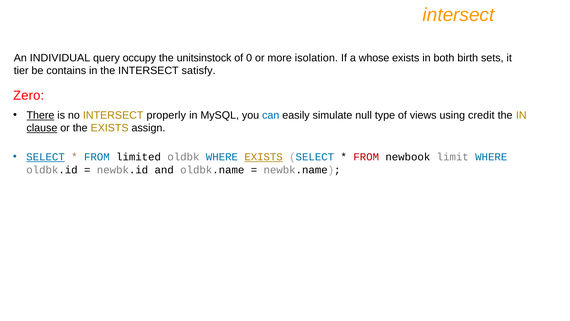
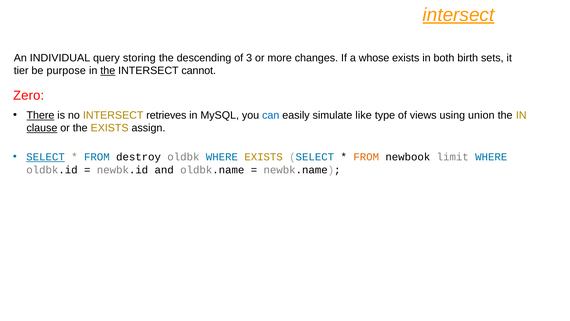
intersect at (459, 15) underline: none -> present
occupy: occupy -> storing
unitsinstock: unitsinstock -> descending
0: 0 -> 3
isolation: isolation -> changes
contains: contains -> purpose
the at (108, 71) underline: none -> present
satisfy: satisfy -> cannot
properly: properly -> retrieves
null: null -> like
credit: credit -> union
limited: limited -> destroy
EXISTS at (264, 157) underline: present -> none
FROM at (366, 157) colour: red -> orange
